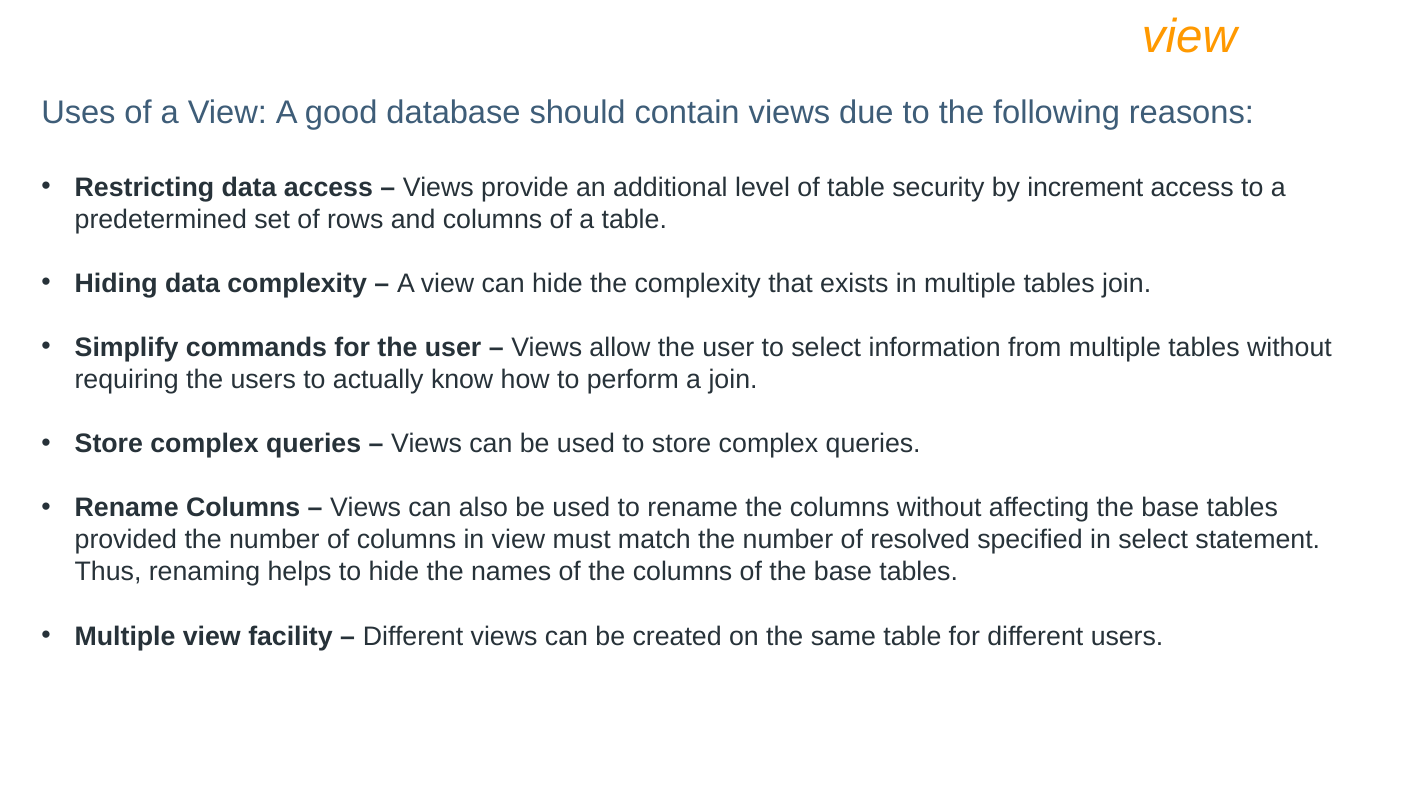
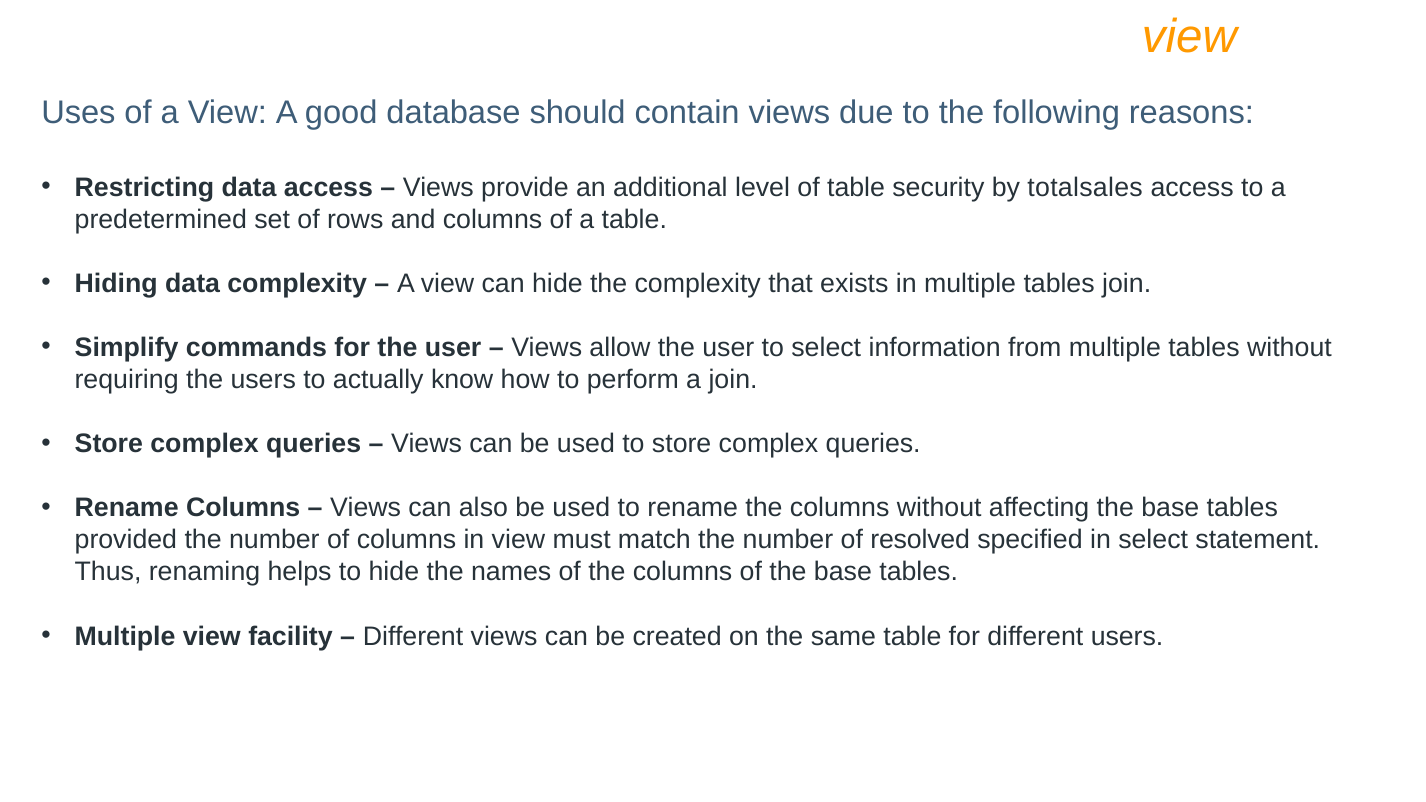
increment: increment -> totalsales
